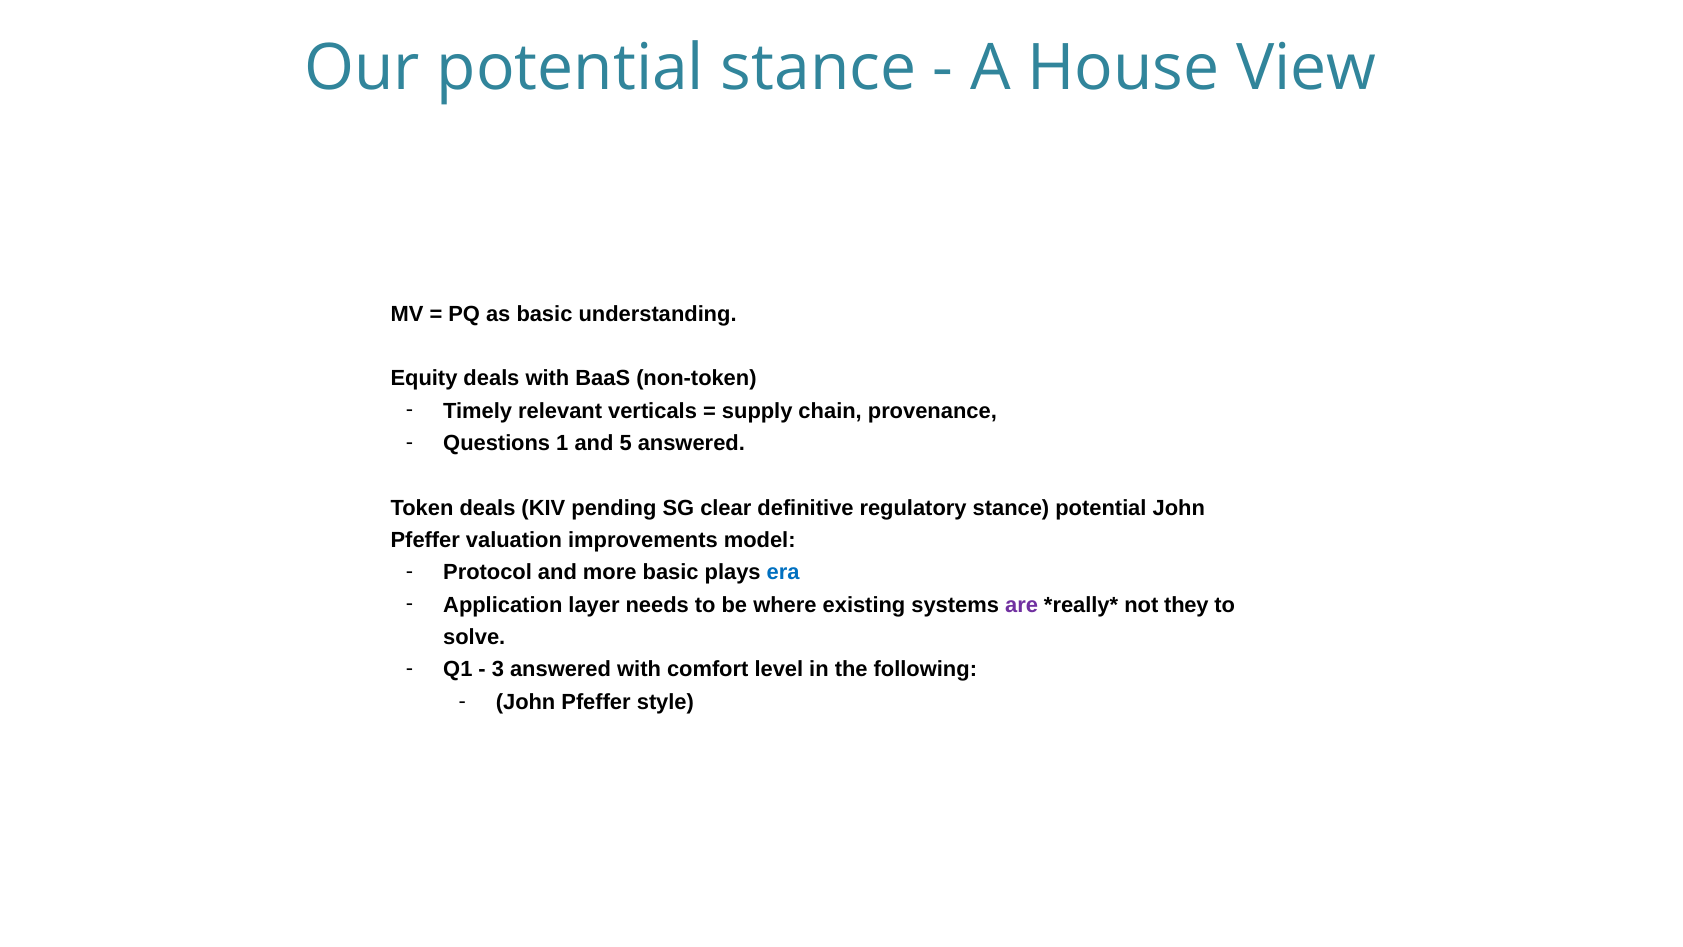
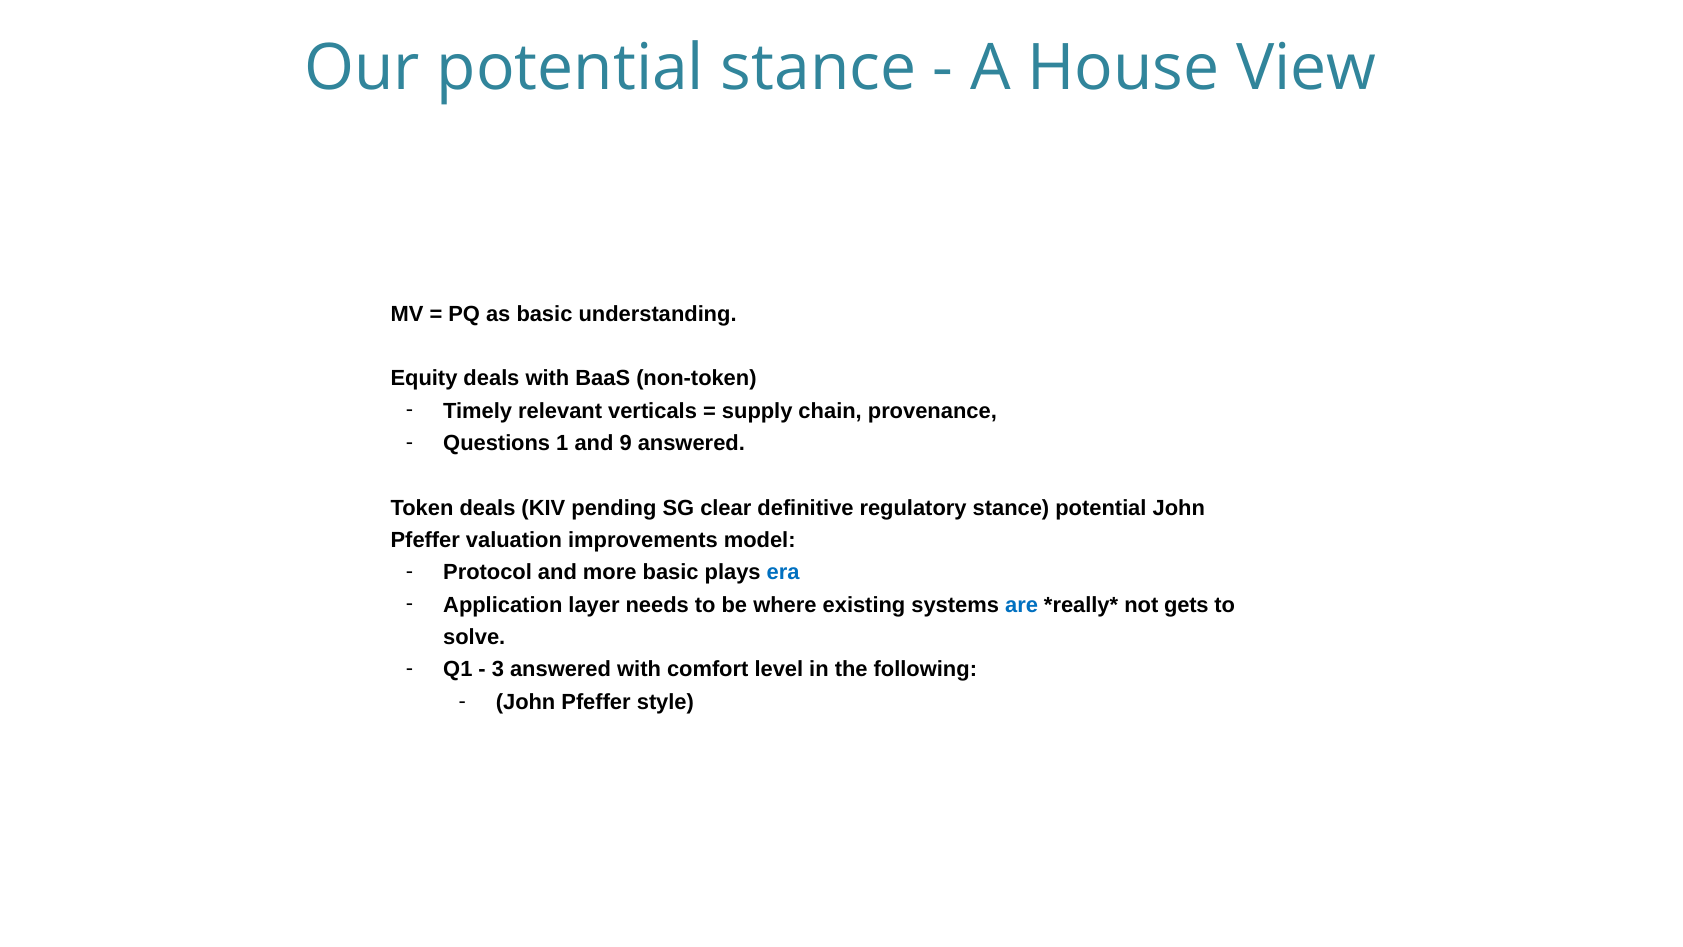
5: 5 -> 9
are colour: purple -> blue
they: they -> gets
